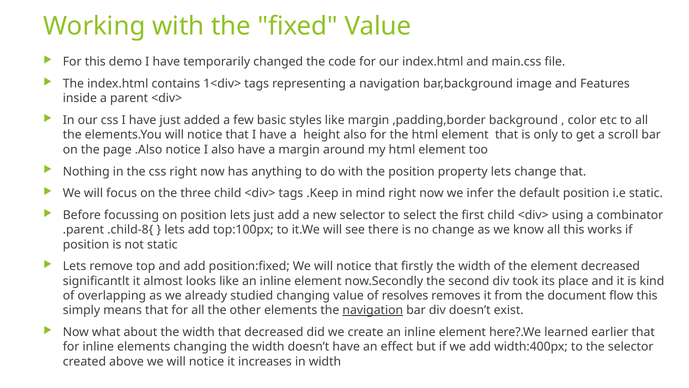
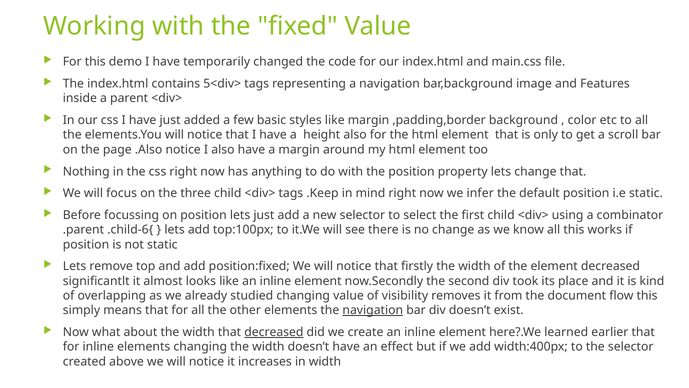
1<div>: 1<div> -> 5<div>
.child-8{: .child-8{ -> .child-6{
resolves: resolves -> visibility
decreased at (274, 332) underline: none -> present
